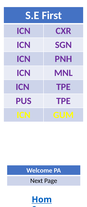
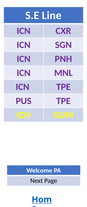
First: First -> Line
